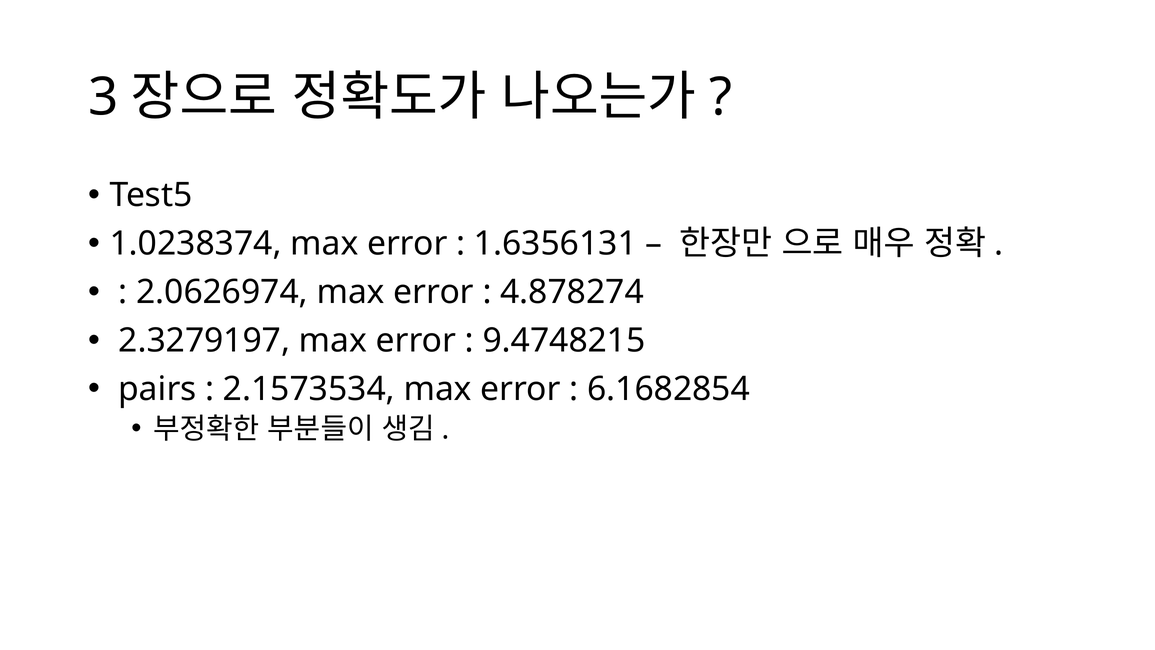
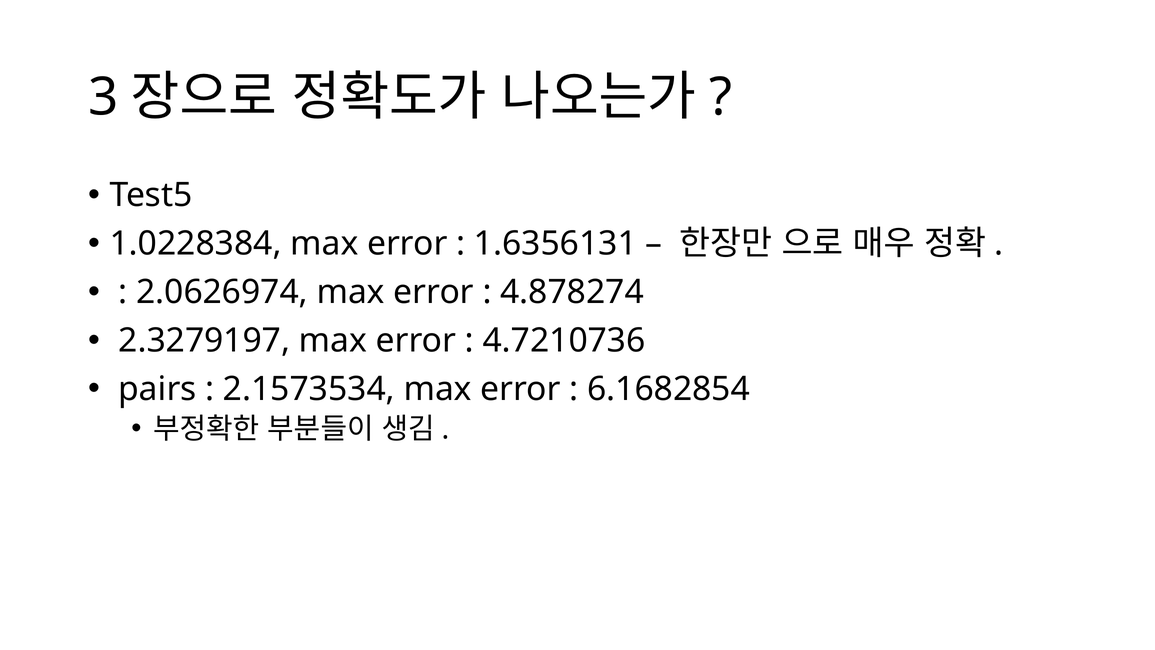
1.0238374: 1.0238374 -> 1.0228384
9.4748215: 9.4748215 -> 4.7210736
